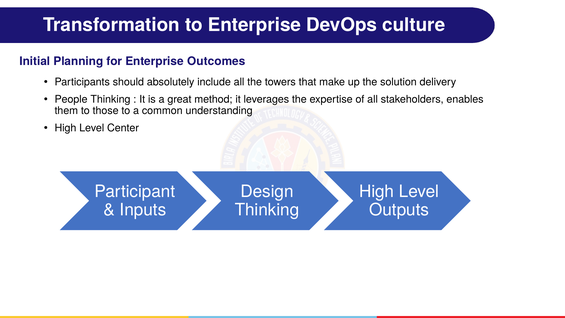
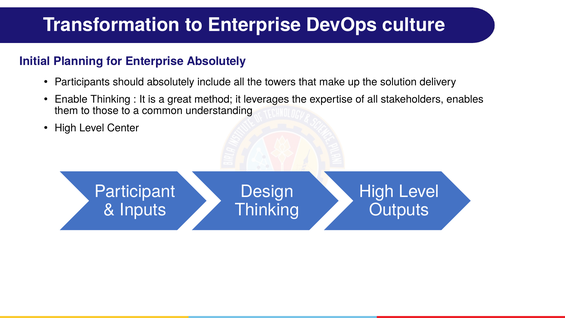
Enterprise Outcomes: Outcomes -> Absolutely
People: People -> Enable
